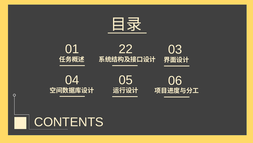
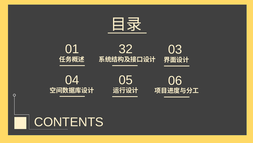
22: 22 -> 32
